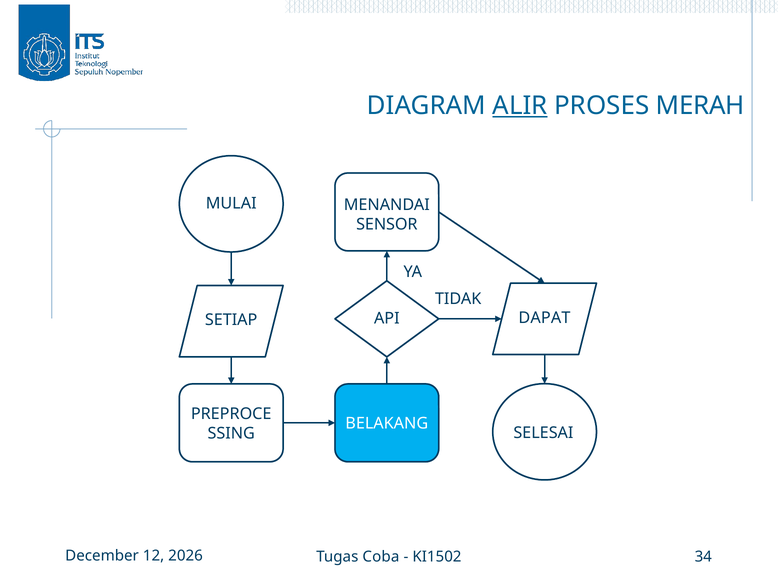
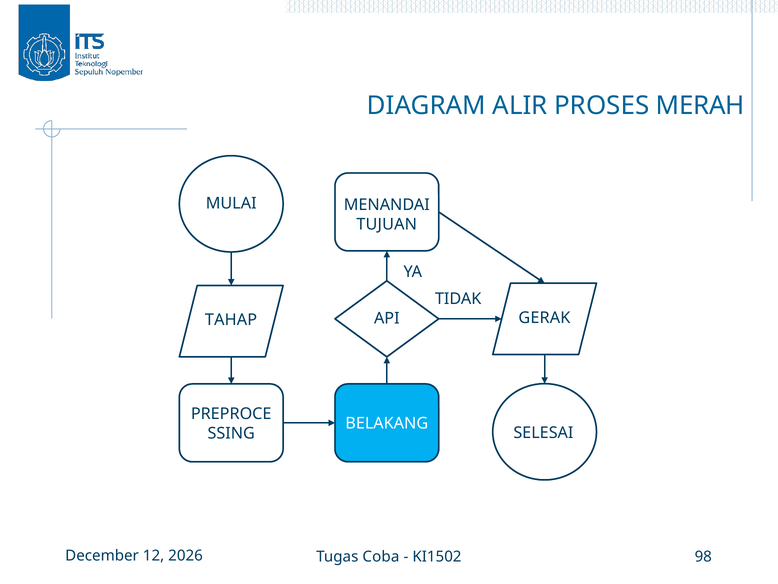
ALIR underline: present -> none
SENSOR: SENSOR -> TUJUAN
DAPAT: DAPAT -> GERAK
SETIAP: SETIAP -> TAHAP
34: 34 -> 98
